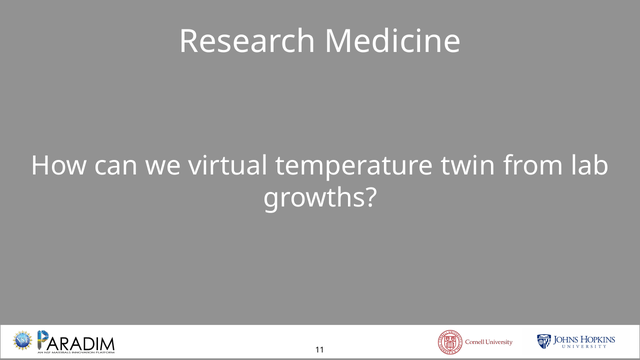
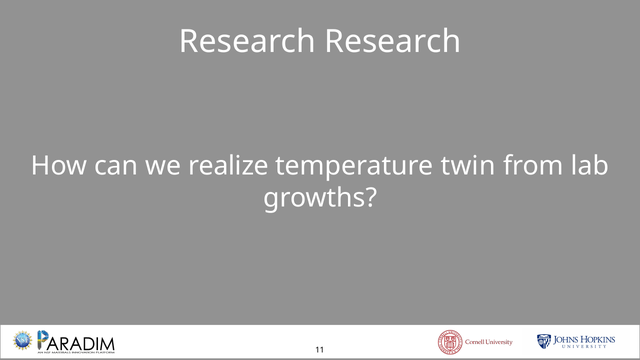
Research Medicine: Medicine -> Research
virtual: virtual -> realize
